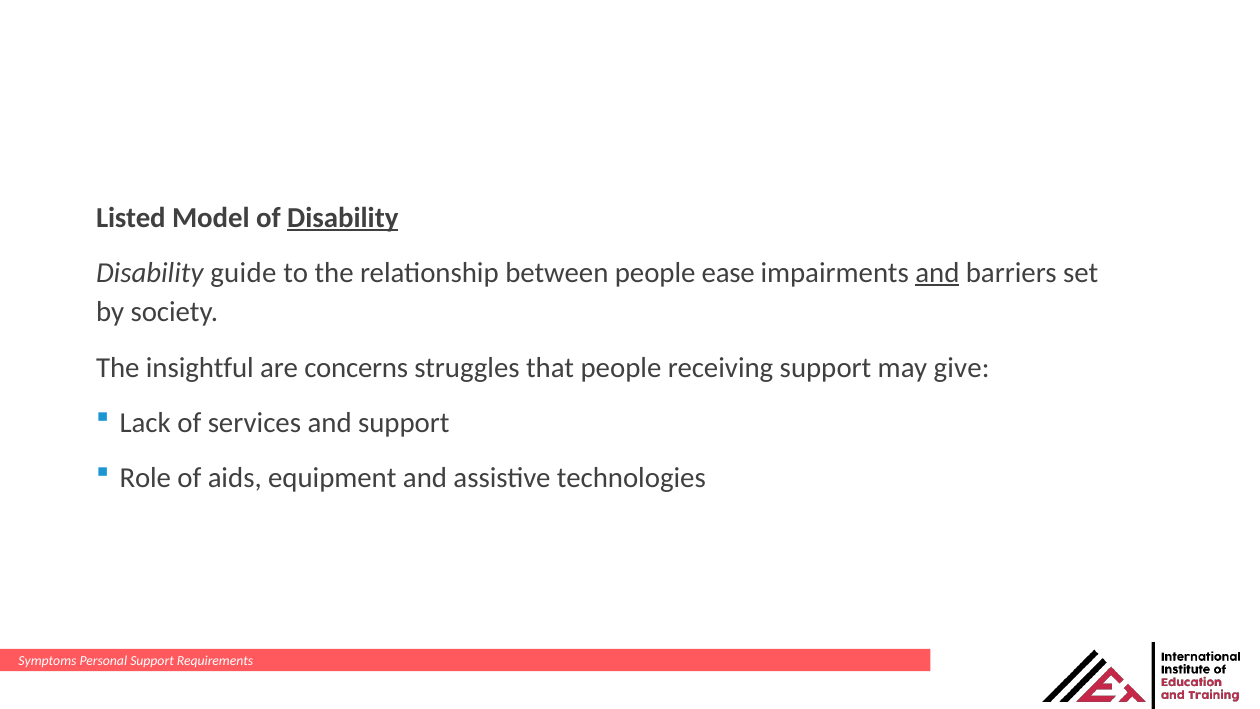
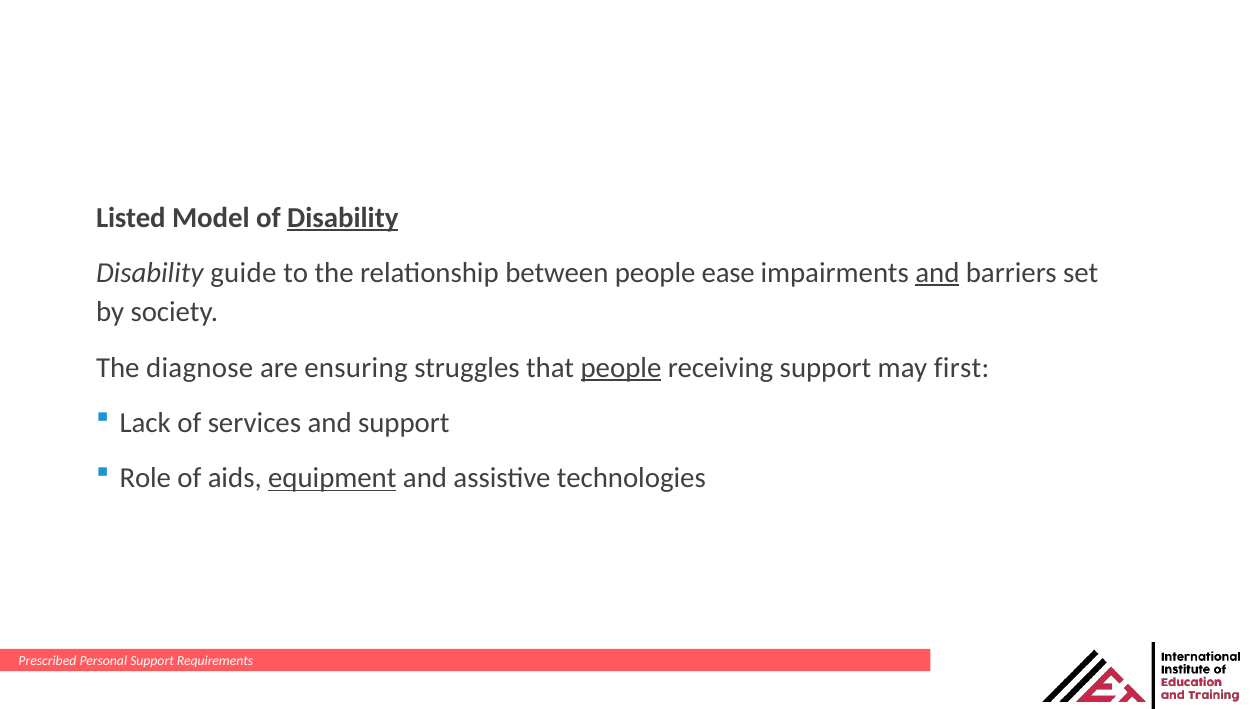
insightful: insightful -> diagnose
concerns: concerns -> ensuring
people at (621, 367) underline: none -> present
give: give -> first
equipment underline: none -> present
Symptoms: Symptoms -> Prescribed
